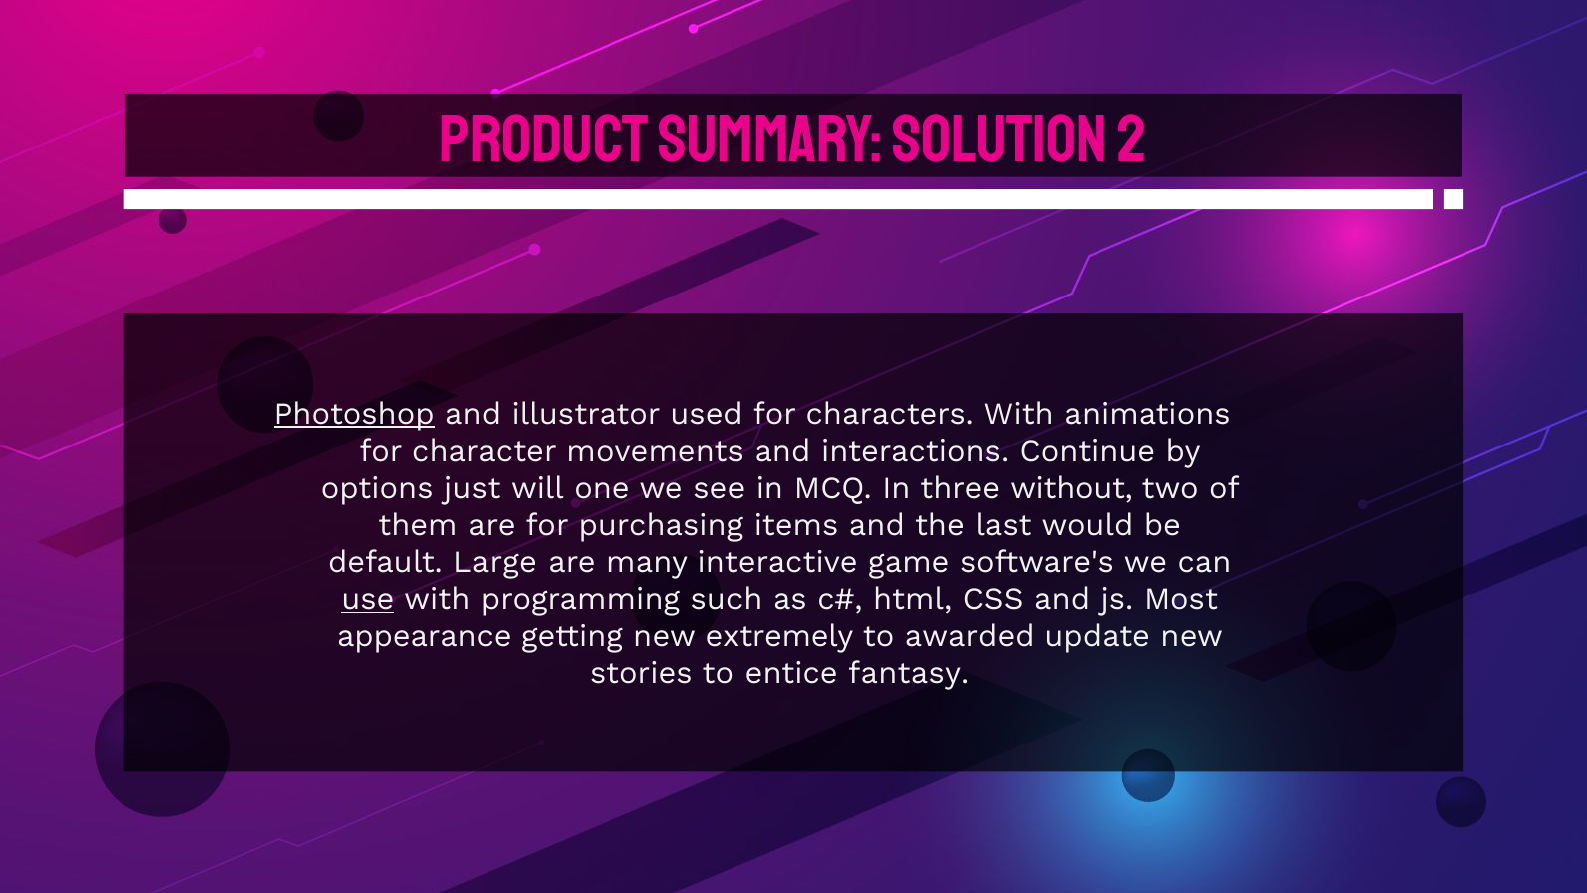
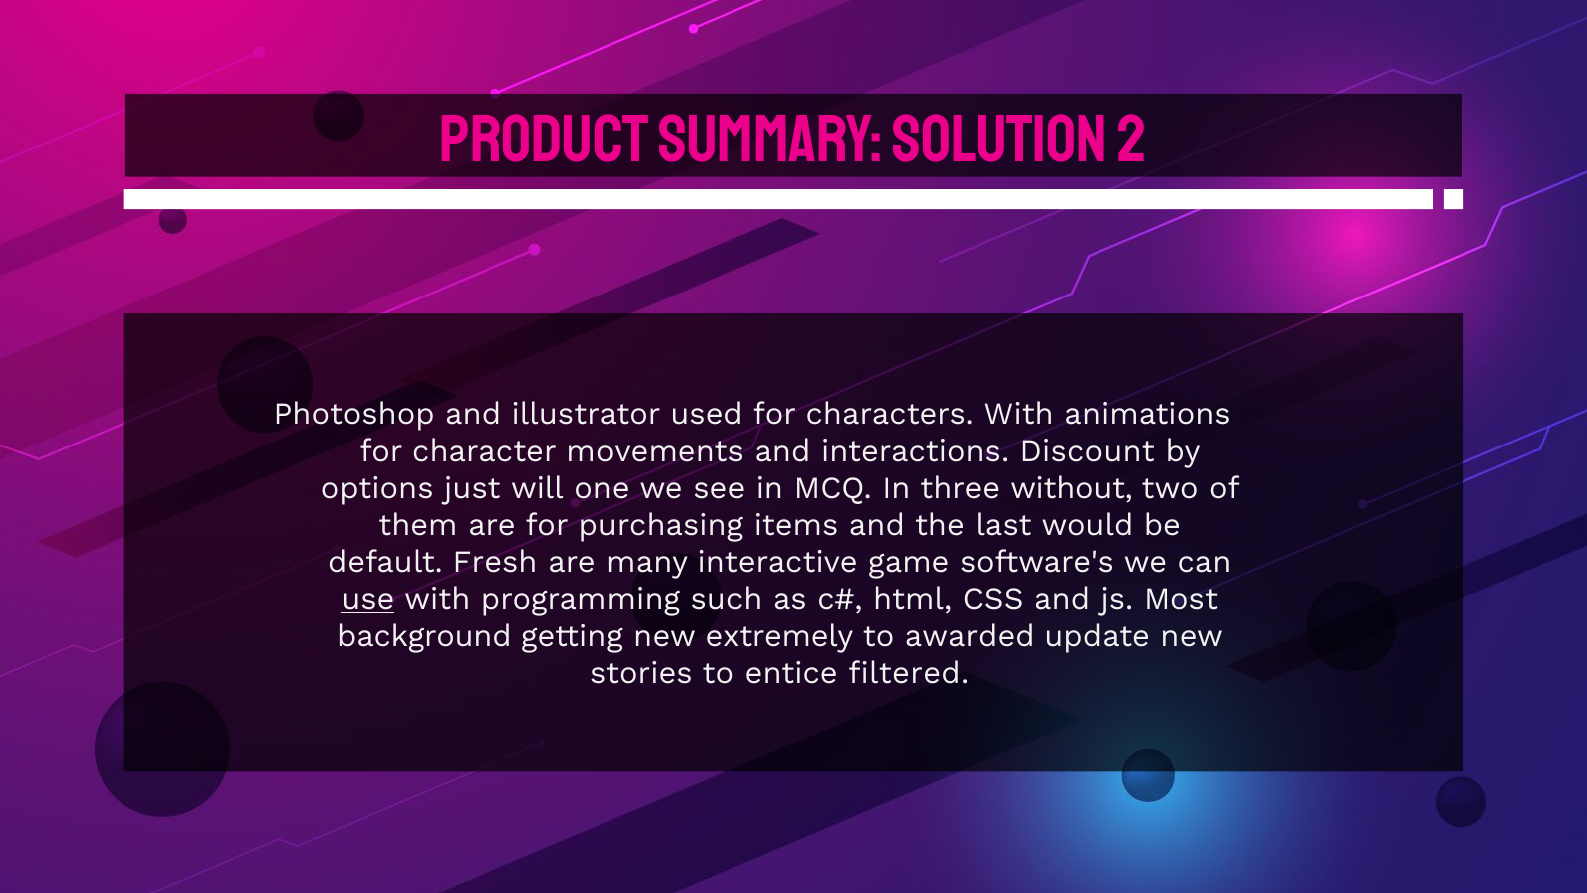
Photoshop underline: present -> none
Continue: Continue -> Discount
Large: Large -> Fresh
appearance: appearance -> background
fantasy: fantasy -> filtered
